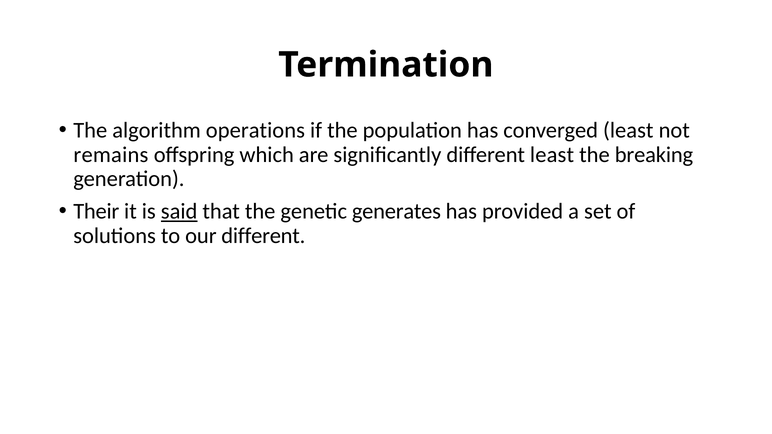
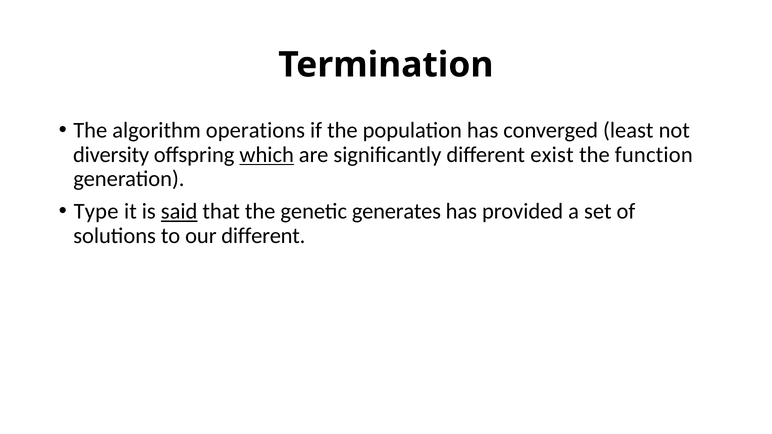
remains: remains -> diversity
which underline: none -> present
different least: least -> exist
breaking: breaking -> function
Their: Their -> Type
